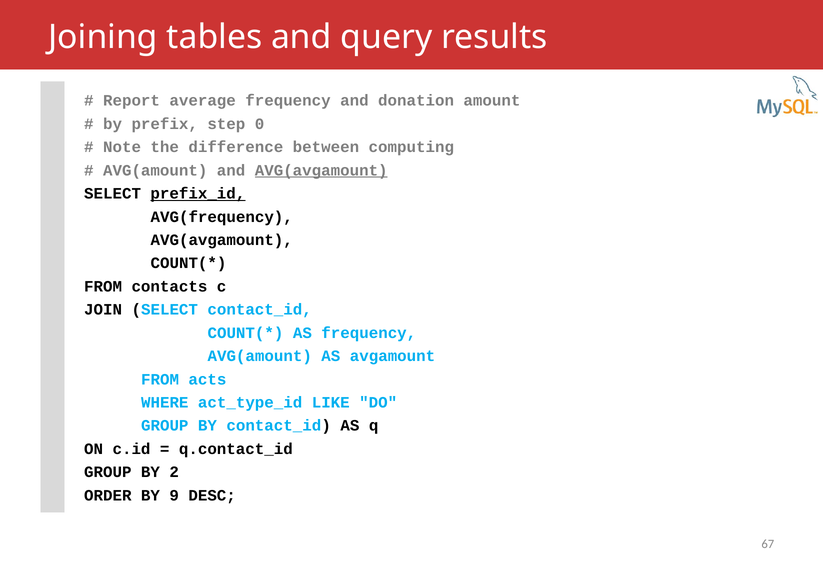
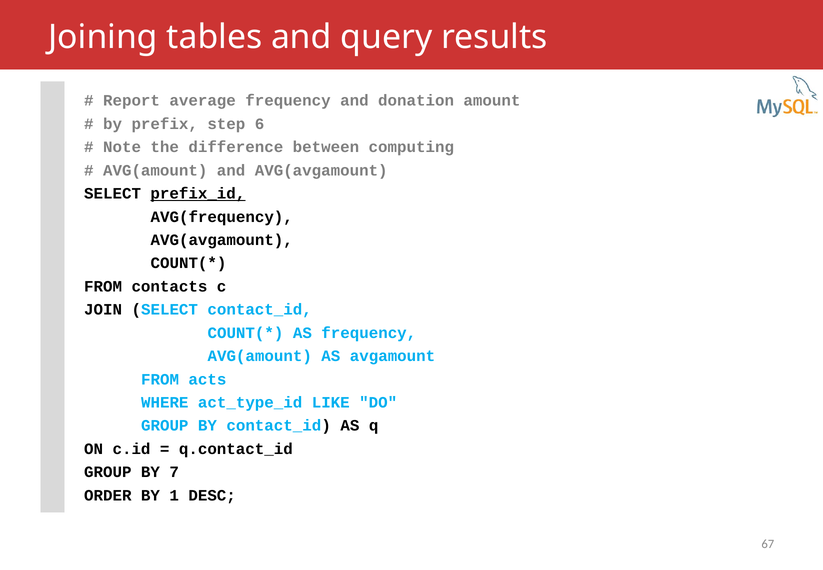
0: 0 -> 6
AVG(avgamount at (321, 170) underline: present -> none
2: 2 -> 7
9: 9 -> 1
